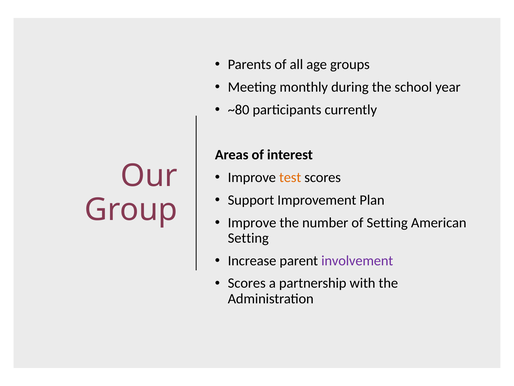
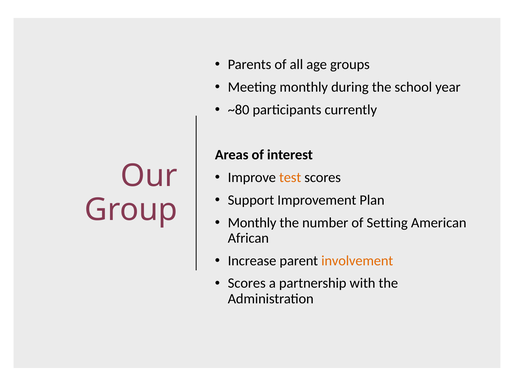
Improve at (252, 222): Improve -> Monthly
Setting at (248, 238): Setting -> African
involvement colour: purple -> orange
